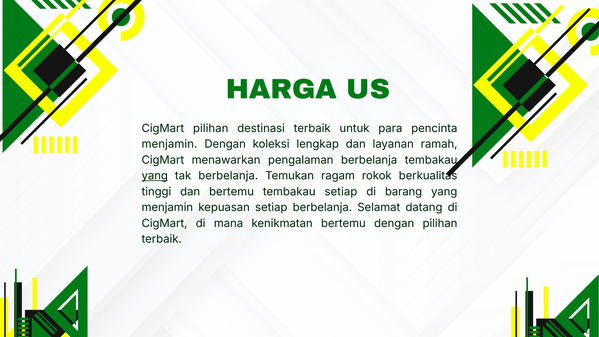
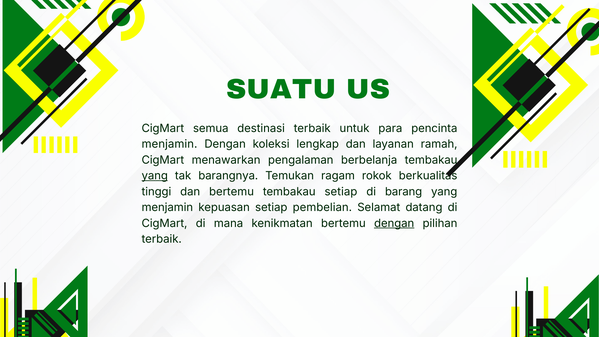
HARGA: HARGA -> SUATU
CigMart pilihan: pilihan -> semua
tak berbelanja: berbelanja -> barangnya
setiap berbelanja: berbelanja -> pembelian
dengan at (394, 223) underline: none -> present
